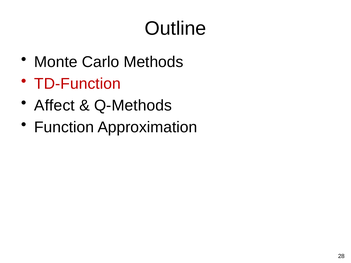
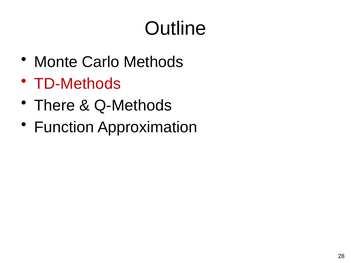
TD-Function: TD-Function -> TD-Methods
Affect: Affect -> There
